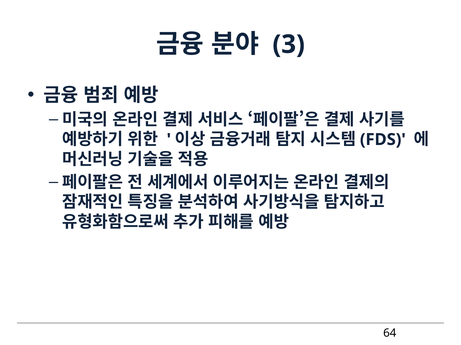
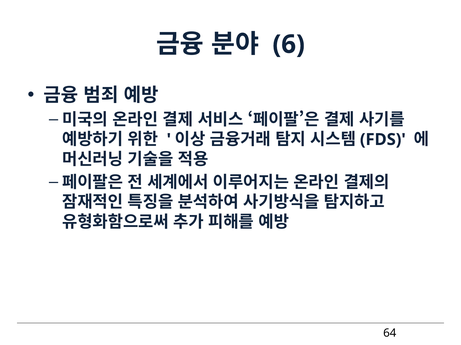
3: 3 -> 6
